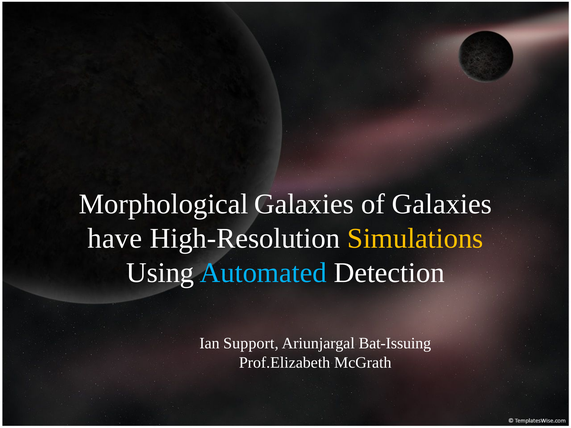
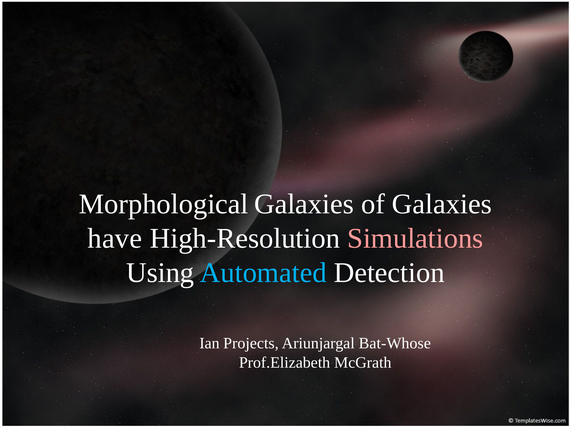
Simulations colour: yellow -> pink
Support: Support -> Projects
Bat-Issuing: Bat-Issuing -> Bat-Whose
